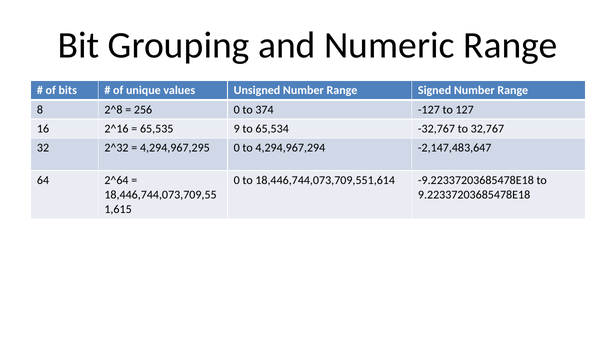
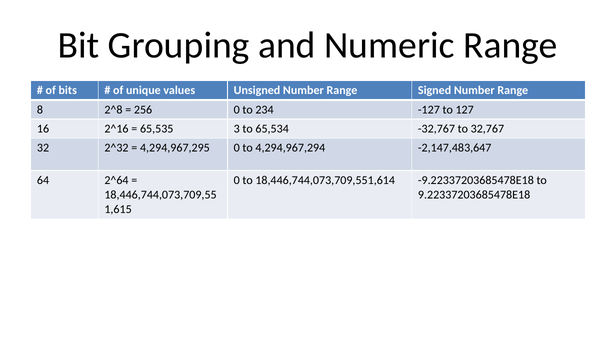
374: 374 -> 234
9: 9 -> 3
